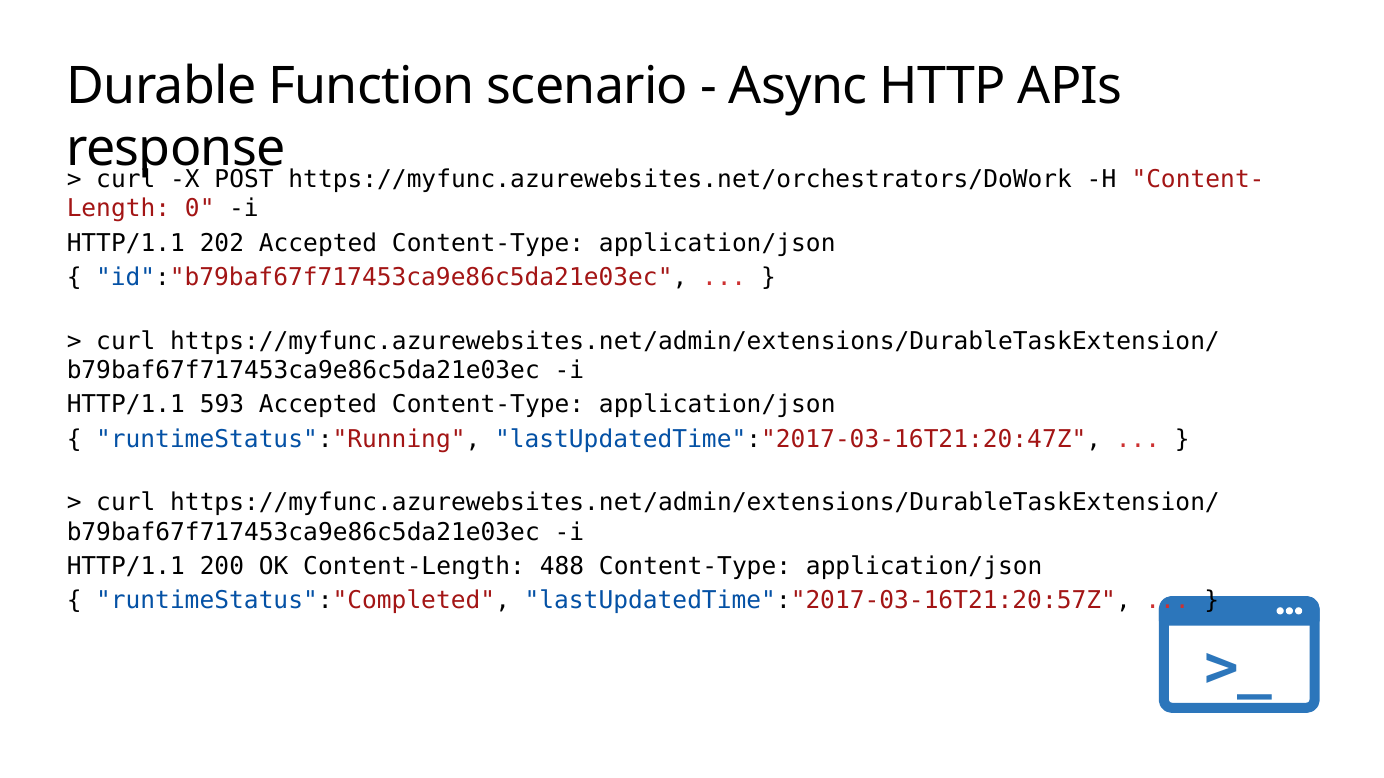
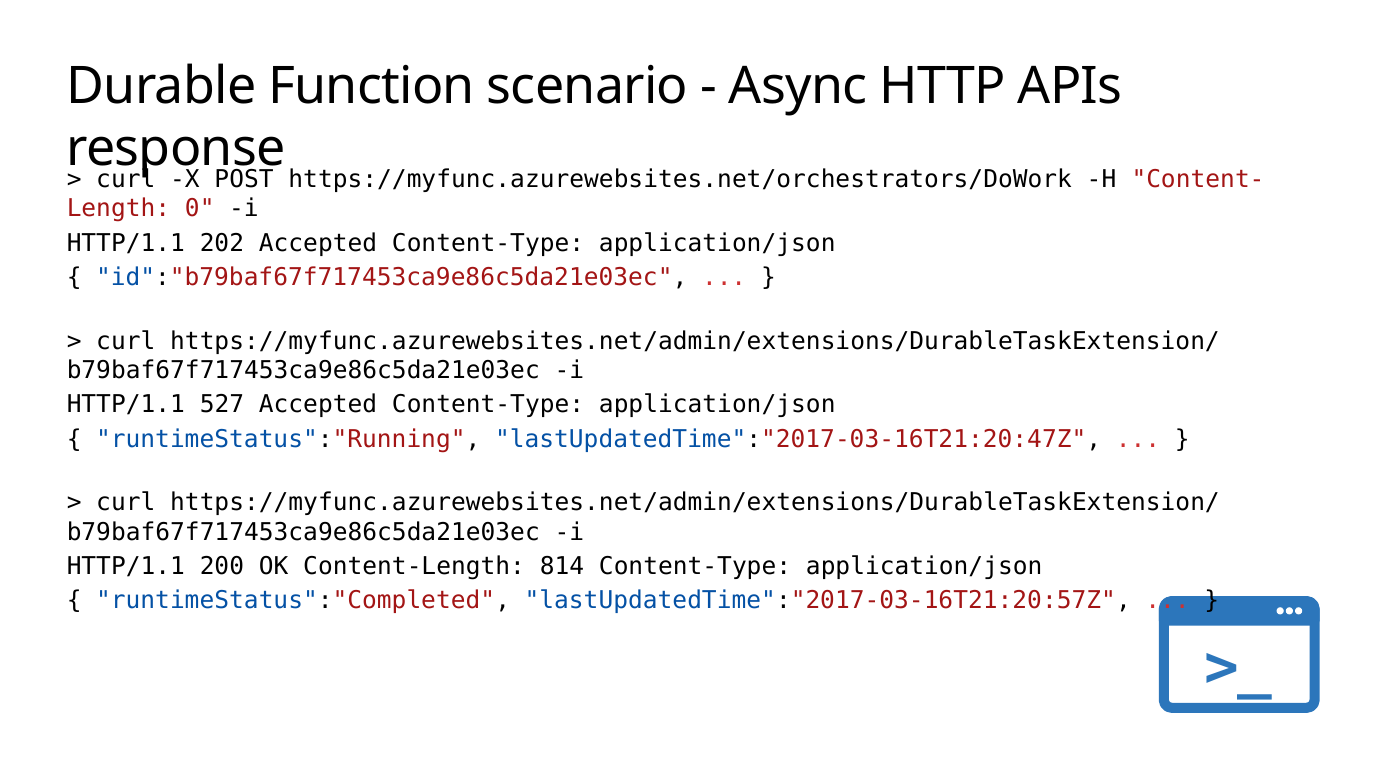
593: 593 -> 527
488: 488 -> 814
